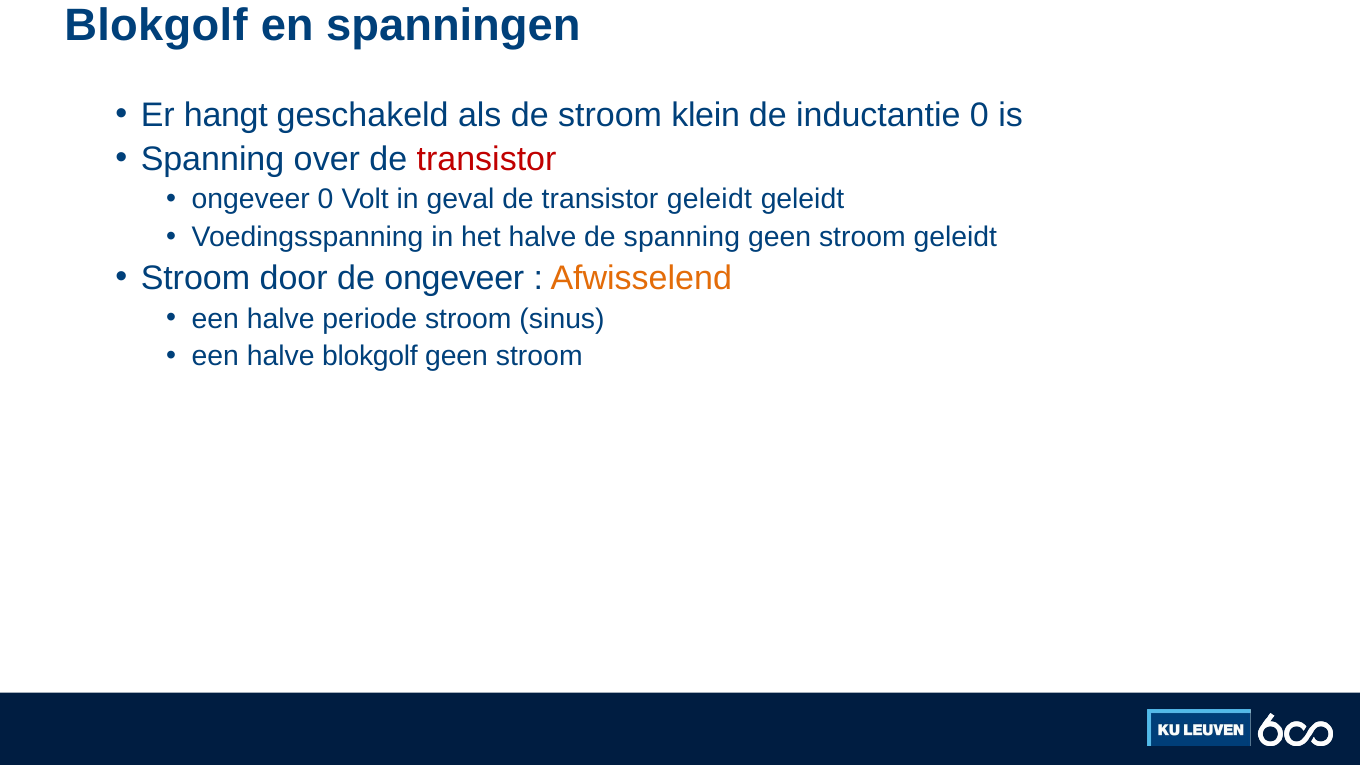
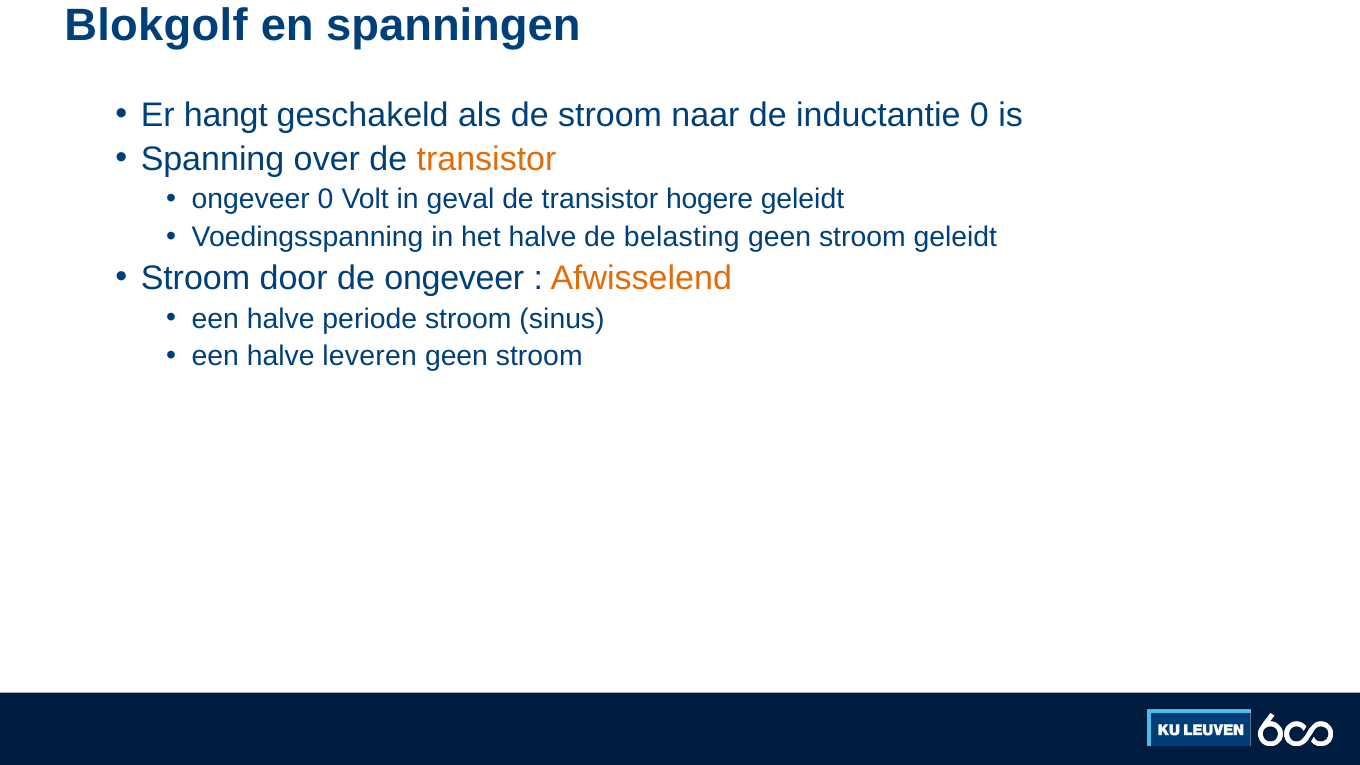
klein: klein -> naar
transistor at (487, 159) colour: red -> orange
transistor geleidt: geleidt -> hogere
de spanning: spanning -> belasting
halve blokgolf: blokgolf -> leveren
